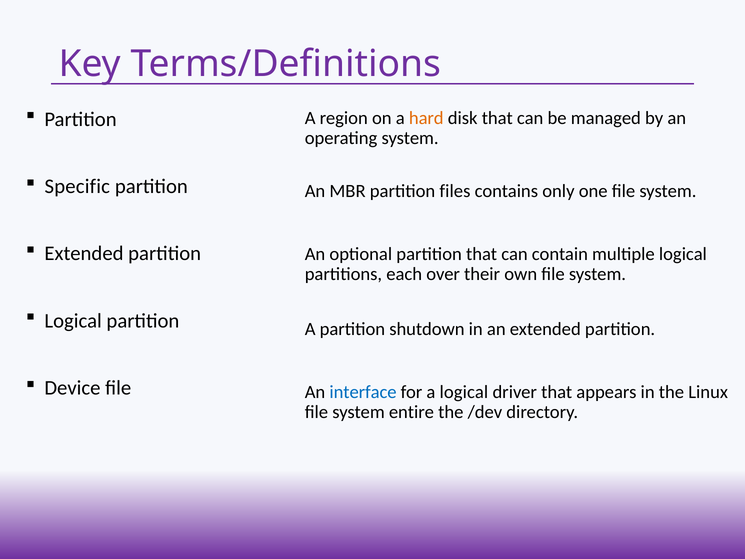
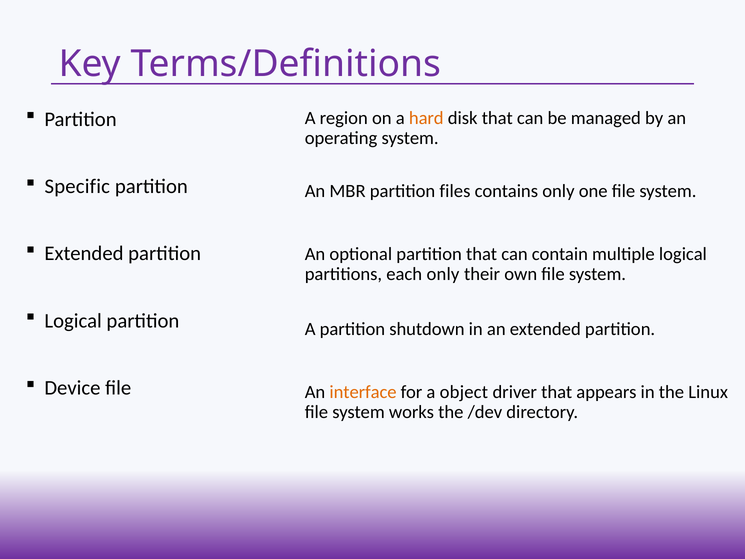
each over: over -> only
interface colour: blue -> orange
a logical: logical -> object
entire: entire -> works
